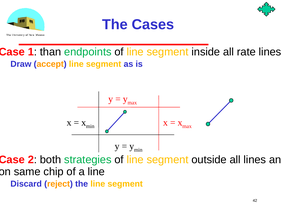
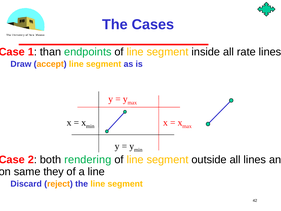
strategies: strategies -> rendering
chip: chip -> they
